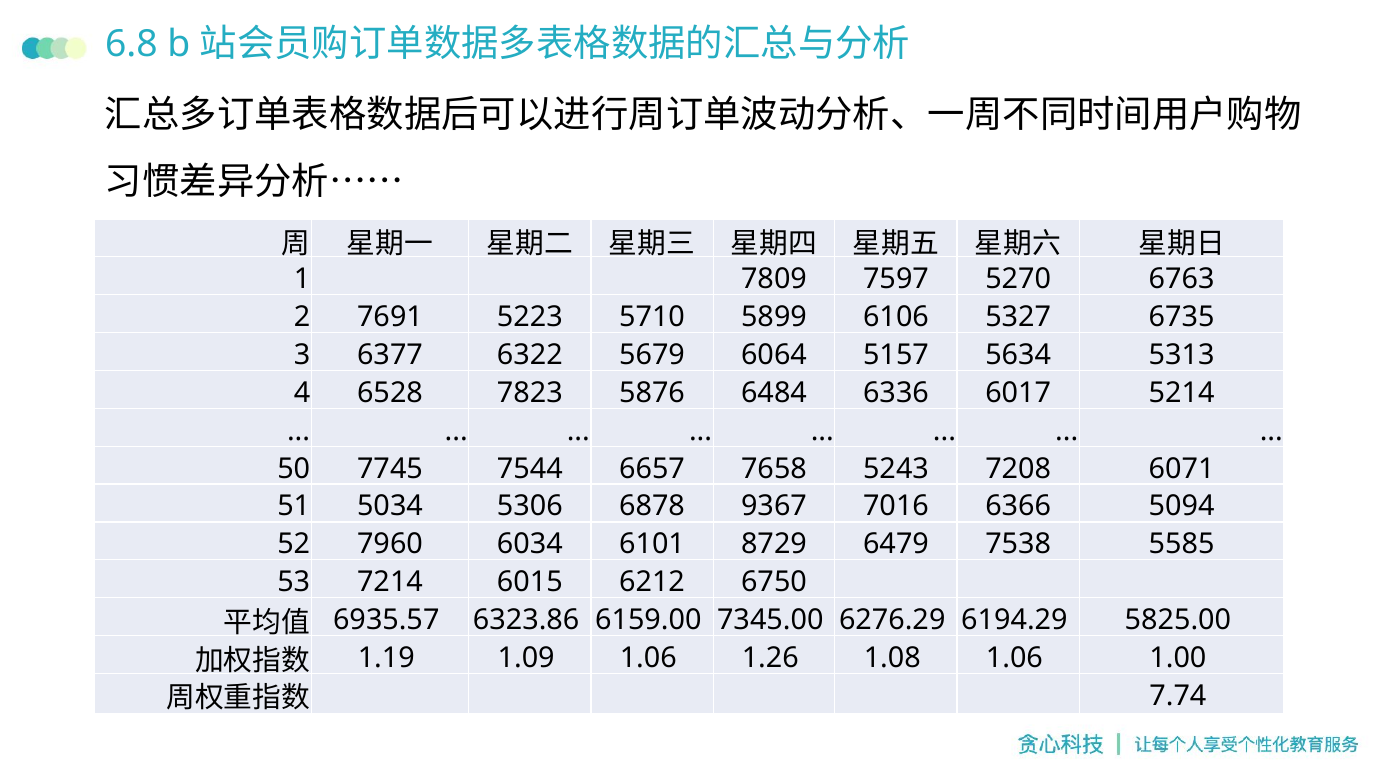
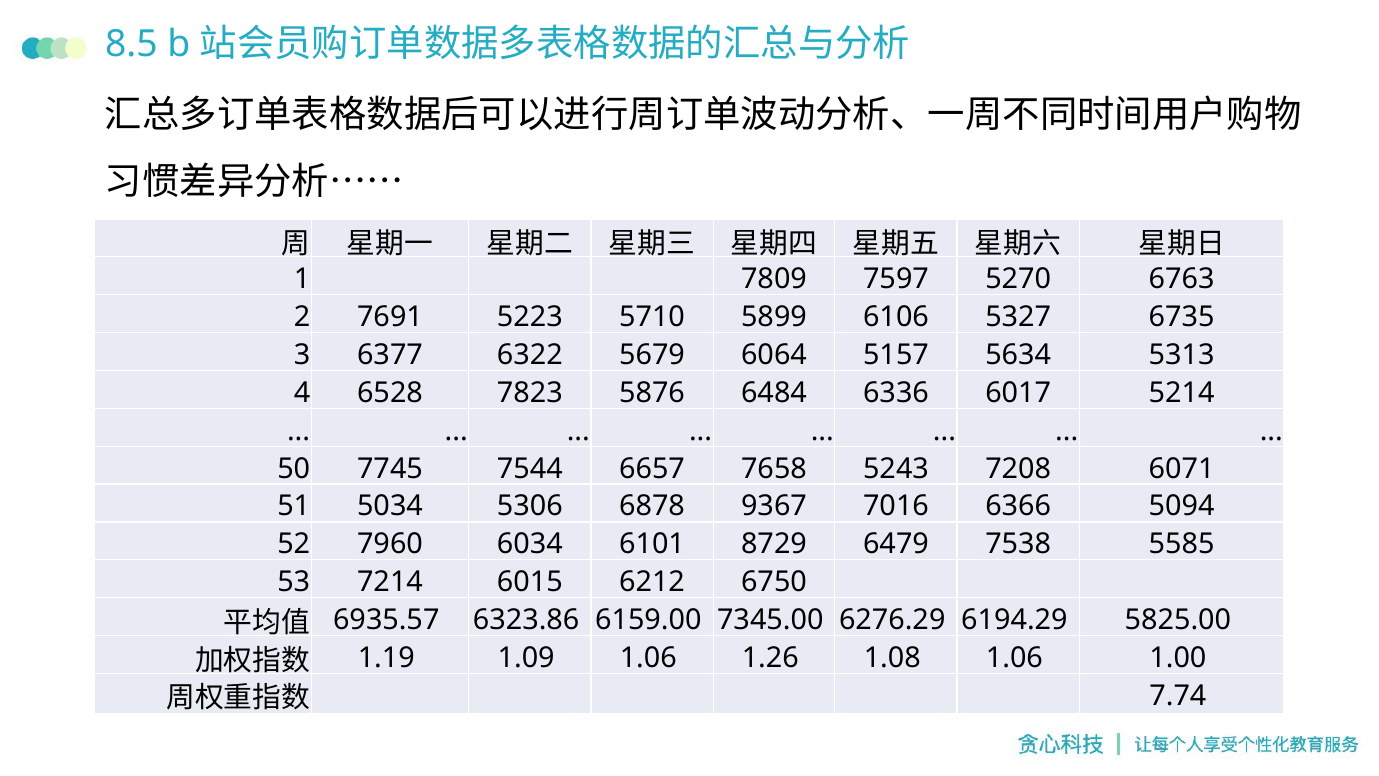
6.8: 6.8 -> 8.5
